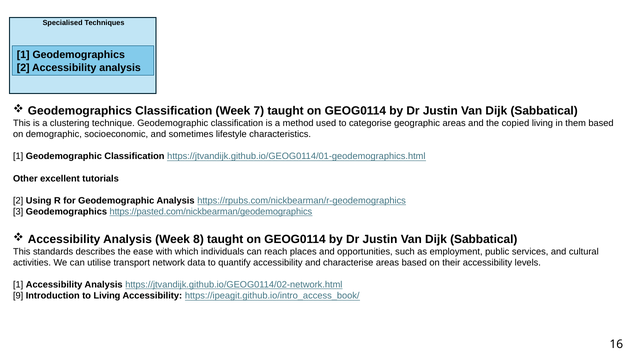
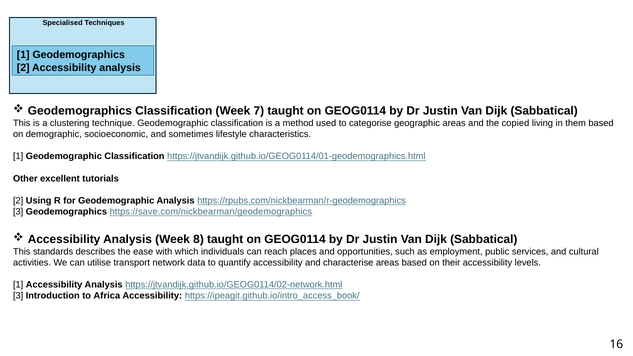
https://pasted.com/nickbearman/geodemographics: https://pasted.com/nickbearman/geodemographics -> https://save.com/nickbearman/geodemographics
9 at (18, 296): 9 -> 3
to Living: Living -> Africa
